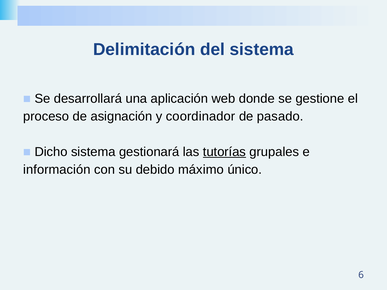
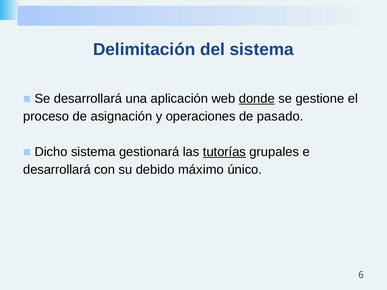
donde underline: none -> present
coordinador: coordinador -> operaciones
información at (57, 170): información -> desarrollará
